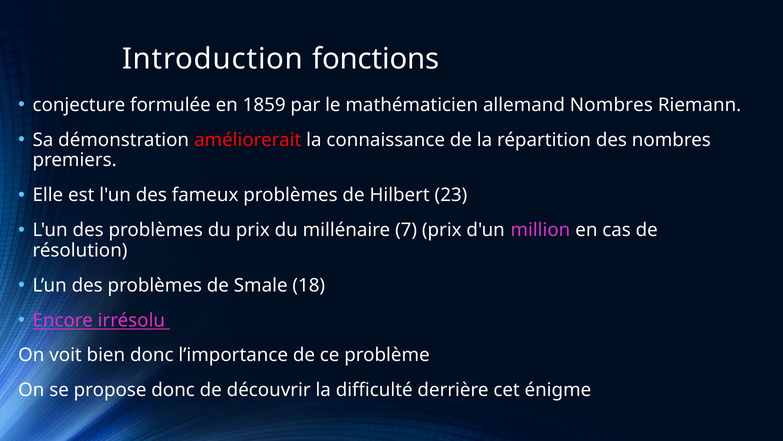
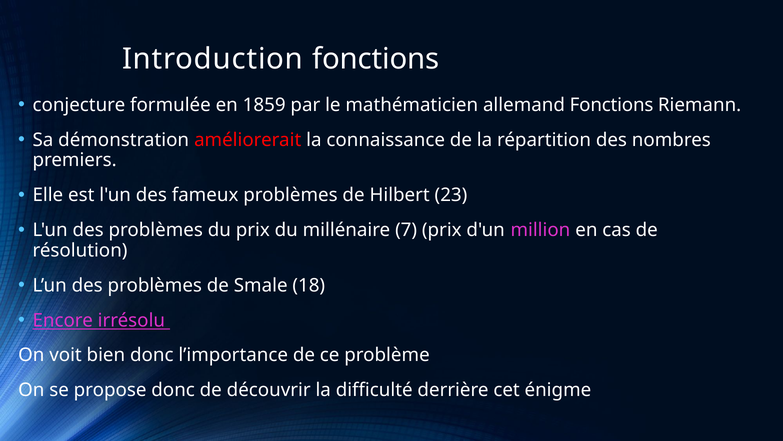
allemand Nombres: Nombres -> Fonctions
